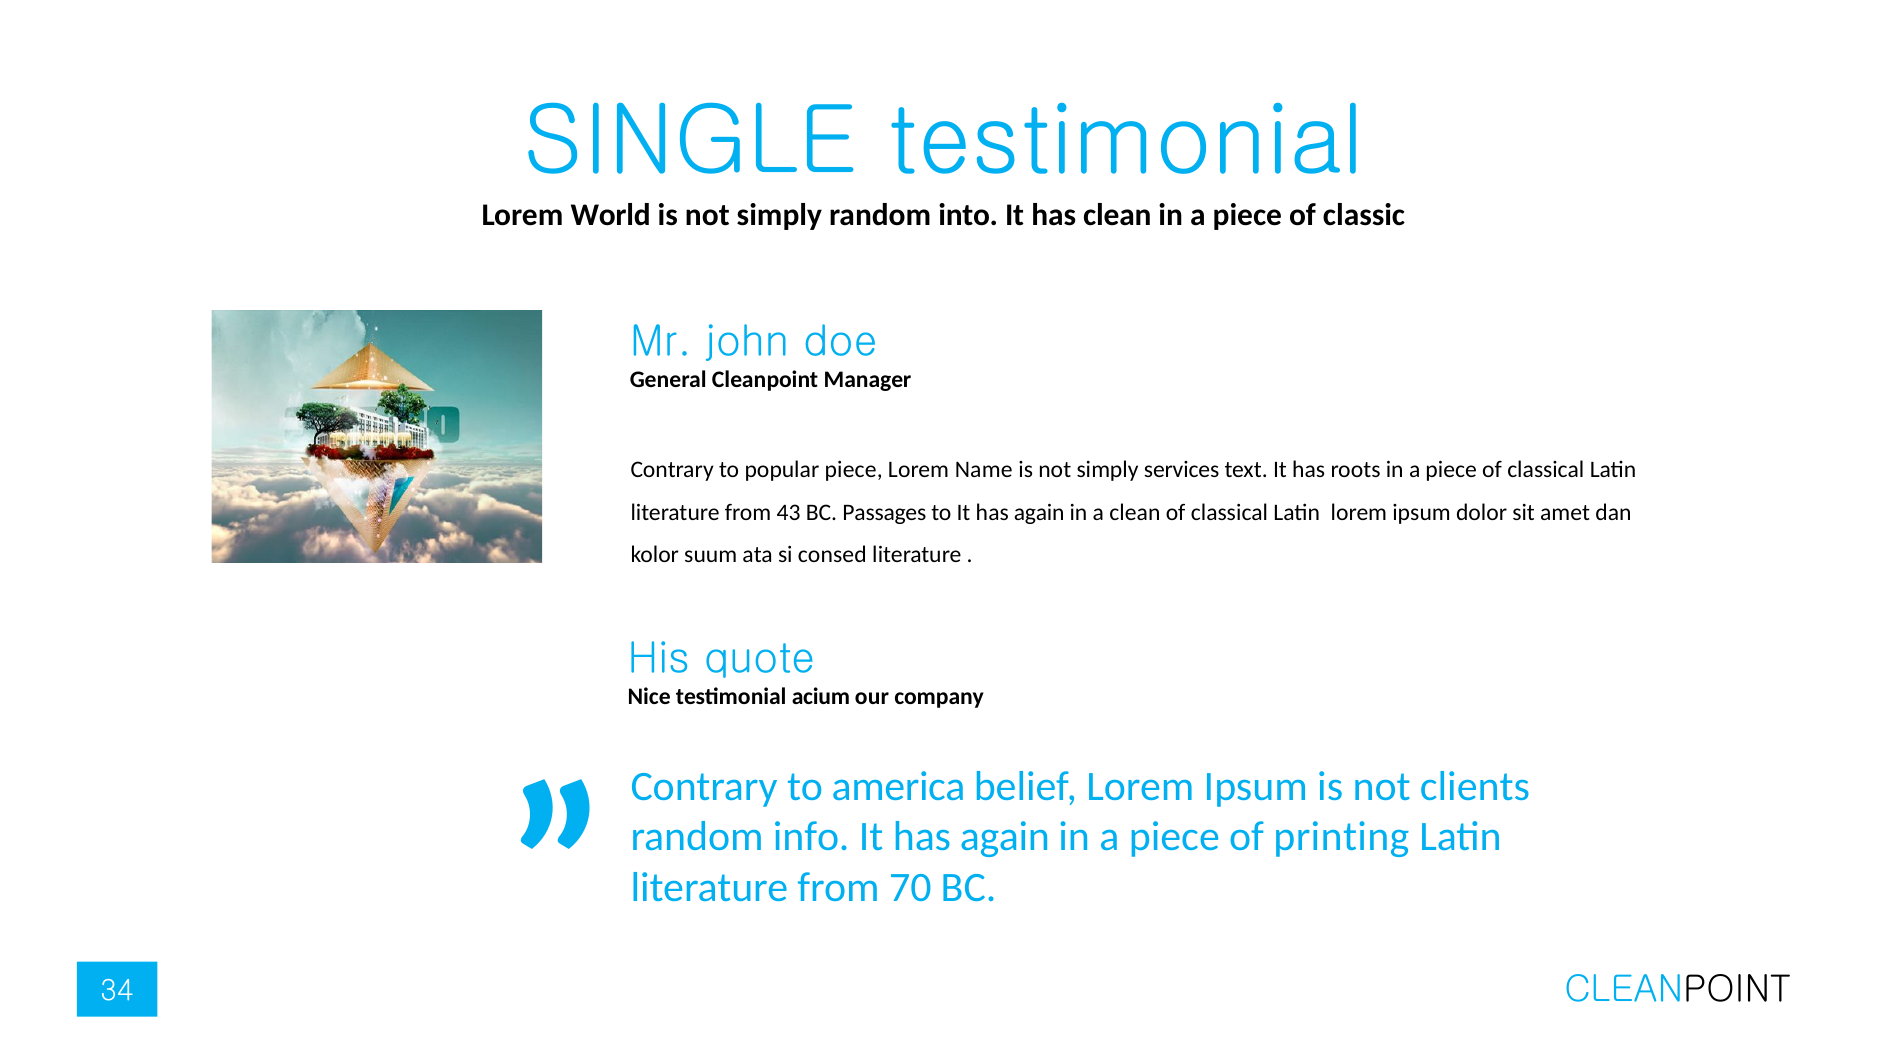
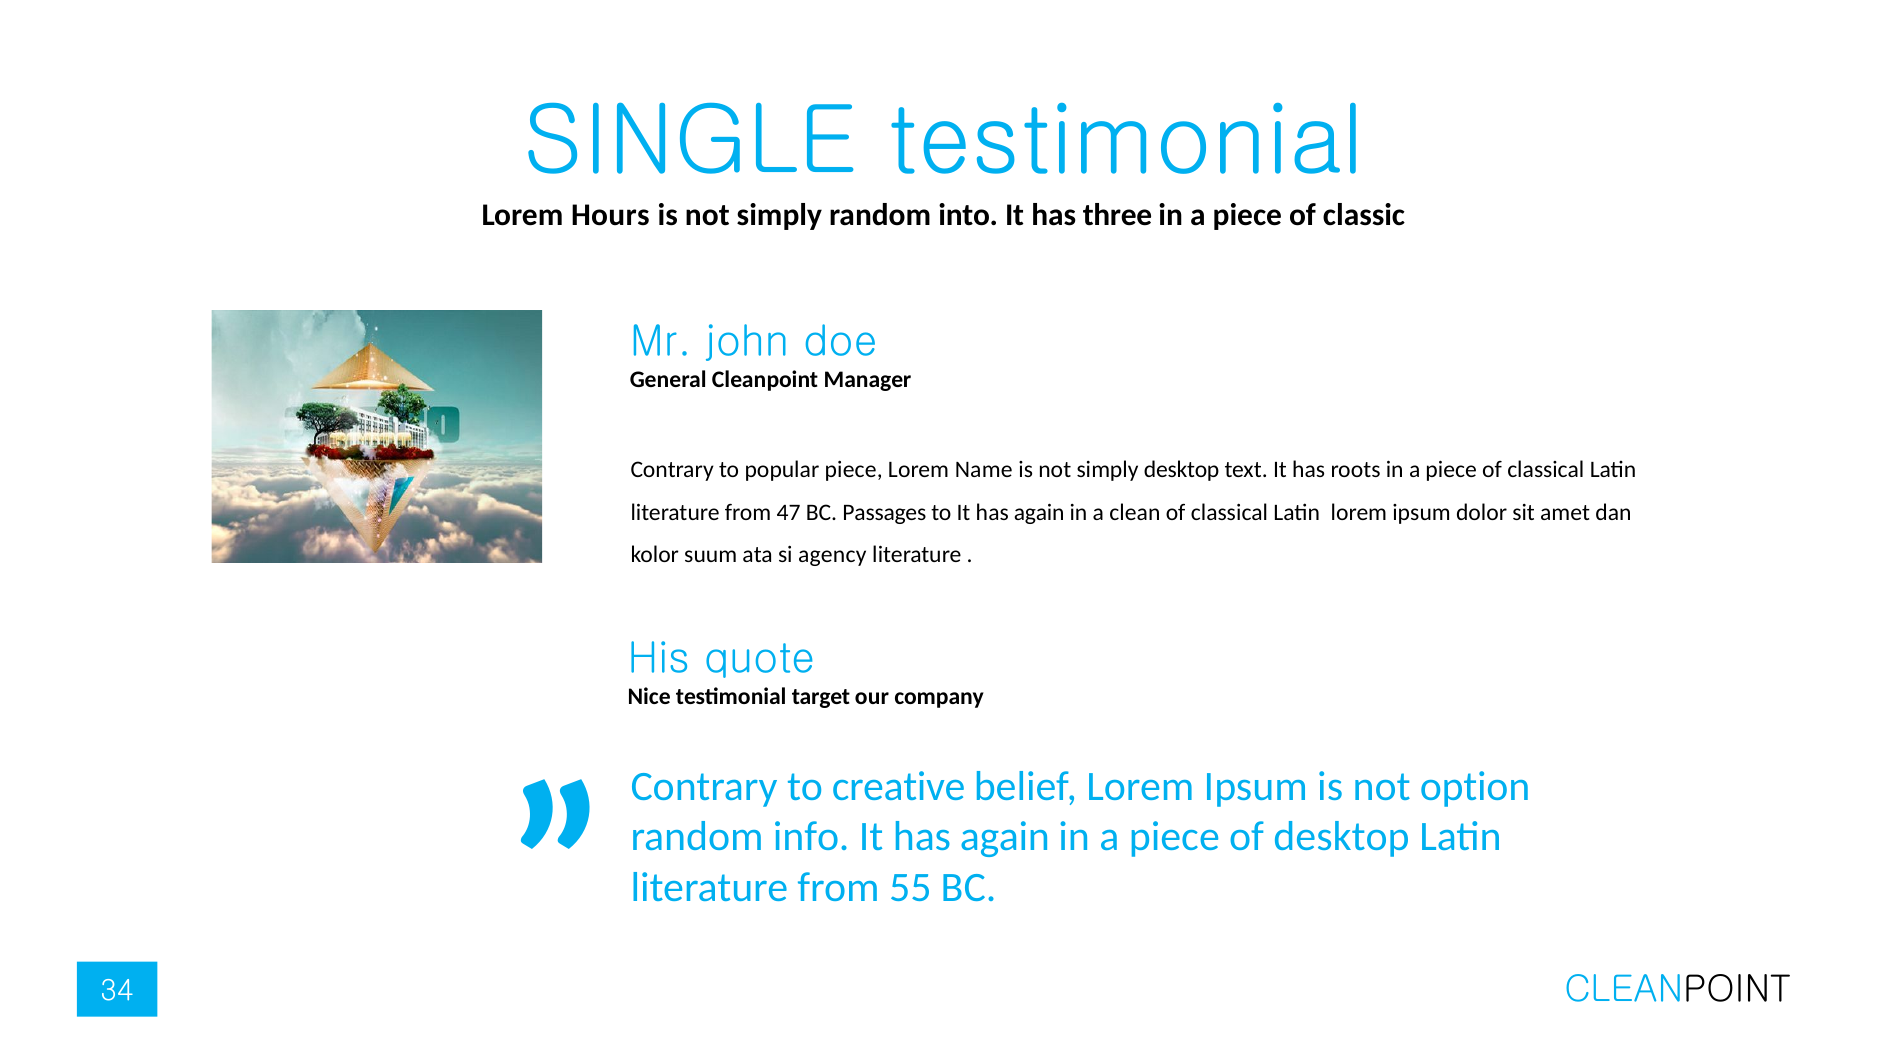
World: World -> Hours
has clean: clean -> three
simply services: services -> desktop
43: 43 -> 47
consed: consed -> agency
acium: acium -> target
america: america -> creative
clients: clients -> option
of printing: printing -> desktop
70: 70 -> 55
